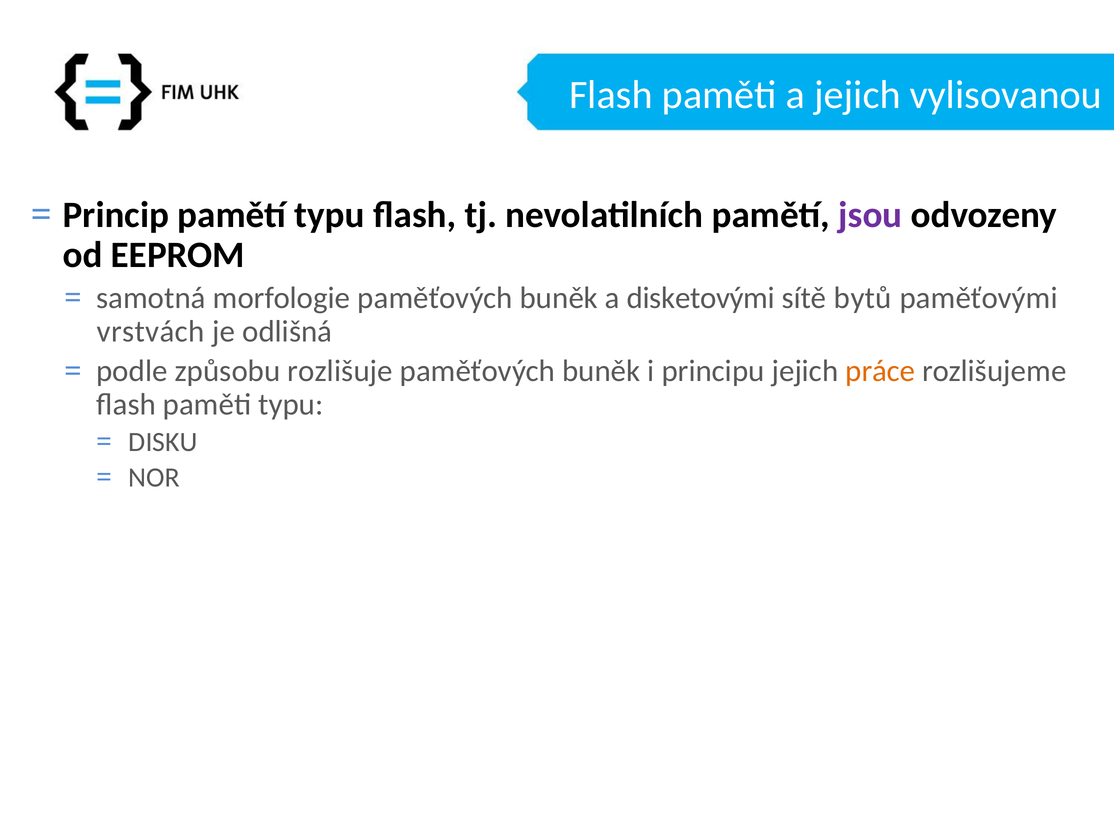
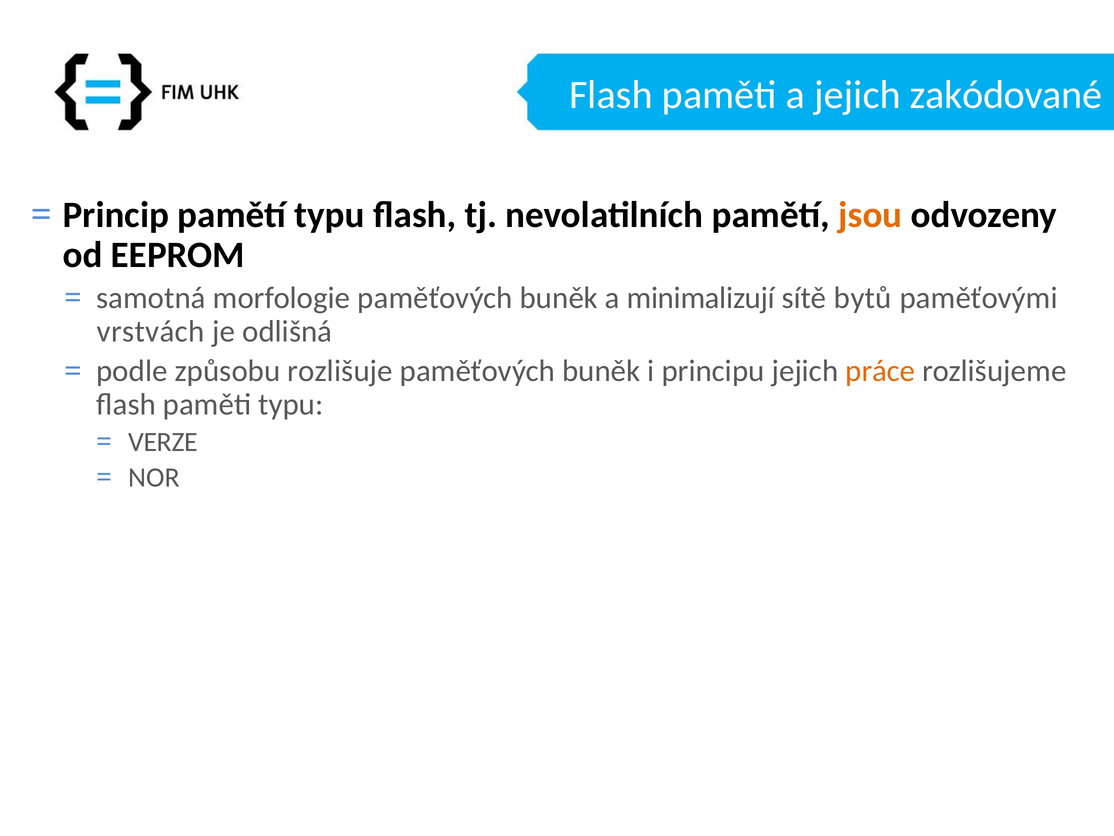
vylisovanou: vylisovanou -> zakódované
jsou colour: purple -> orange
disketovými: disketovými -> minimalizují
DISKU: DISKU -> VERZE
